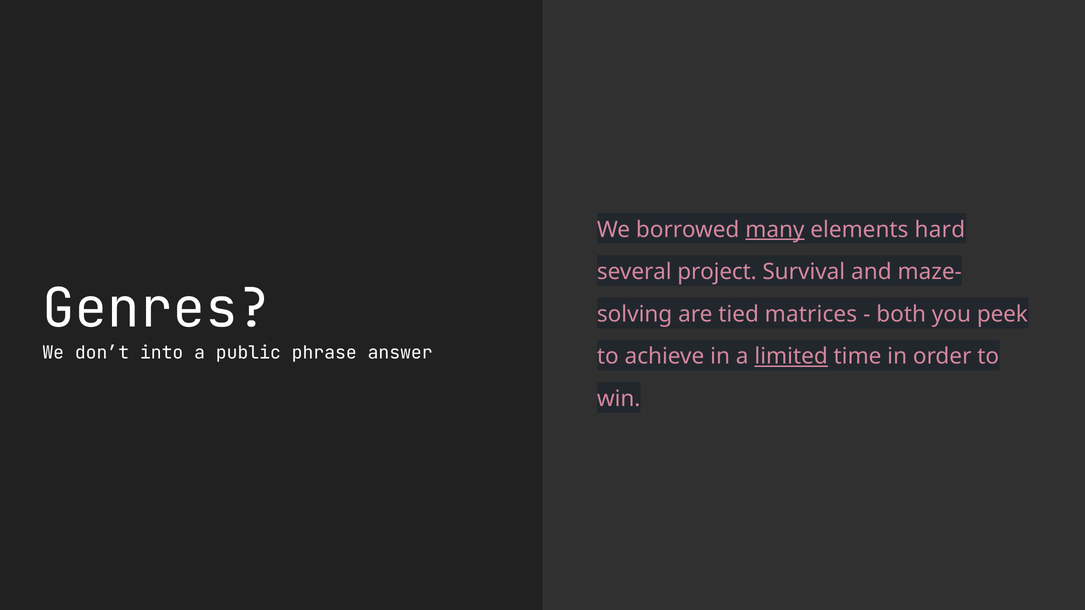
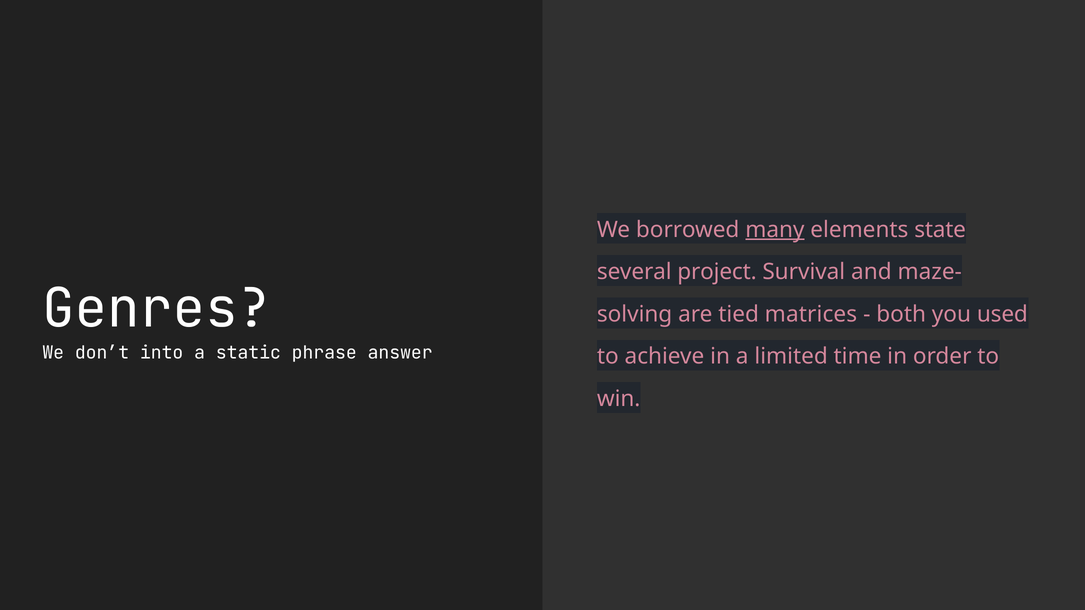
hard: hard -> state
peek: peek -> used
public: public -> static
limited underline: present -> none
